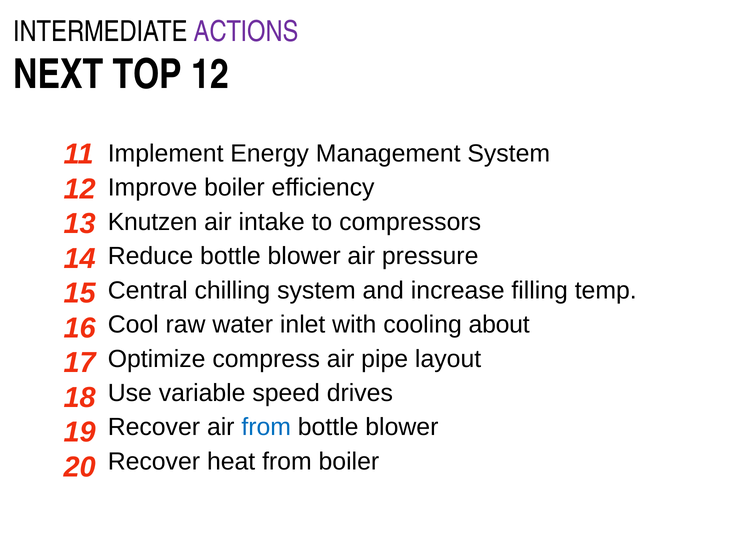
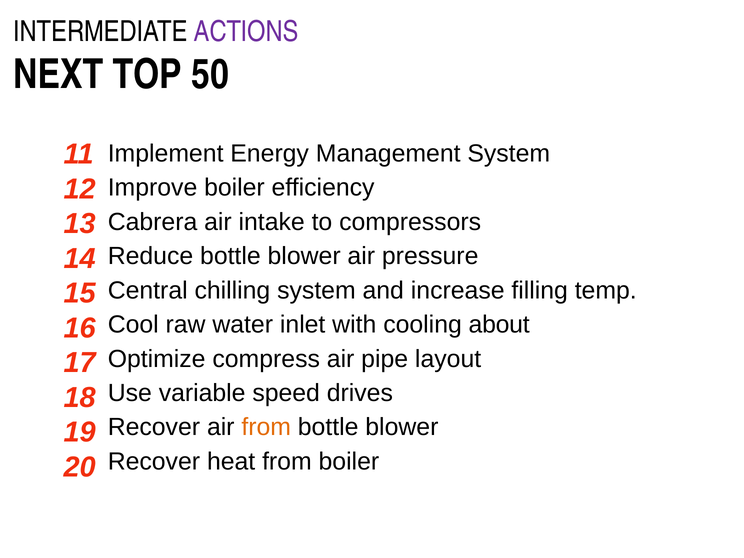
TOP 12: 12 -> 50
Knutzen: Knutzen -> Cabrera
from at (266, 427) colour: blue -> orange
